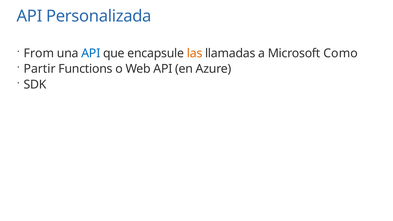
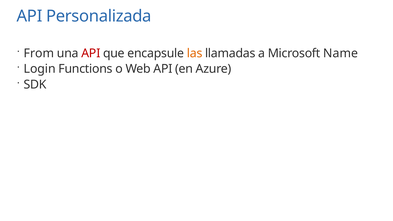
API at (91, 53) colour: blue -> red
Como: Como -> Name
Partir: Partir -> Login
